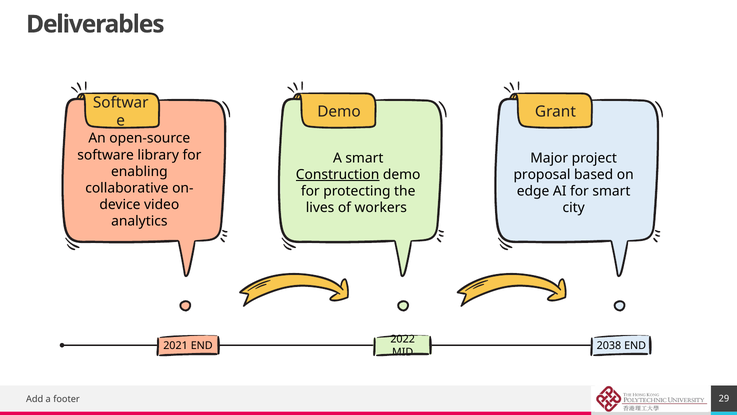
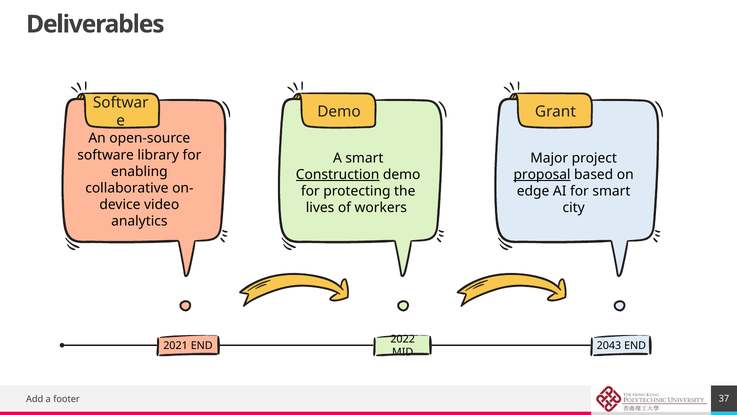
proposal underline: none -> present
2038: 2038 -> 2043
29: 29 -> 37
